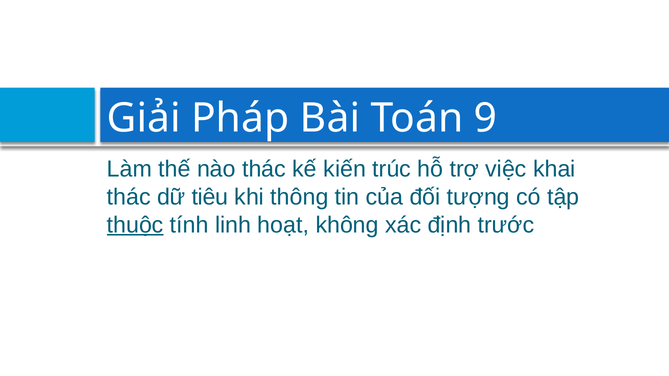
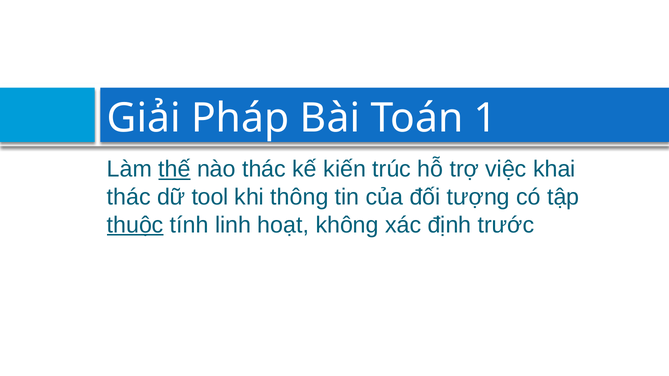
9: 9 -> 1
thế underline: none -> present
tiêu: tiêu -> tool
